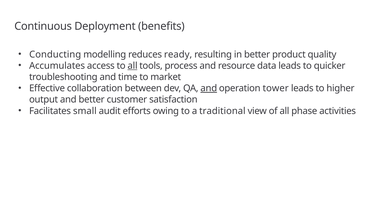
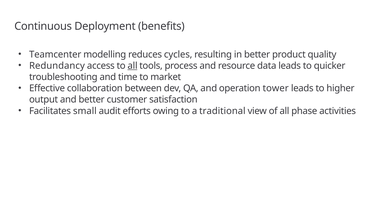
Conducting: Conducting -> Teamcenter
ready: ready -> cycles
Accumulates: Accumulates -> Redundancy
and at (209, 88) underline: present -> none
